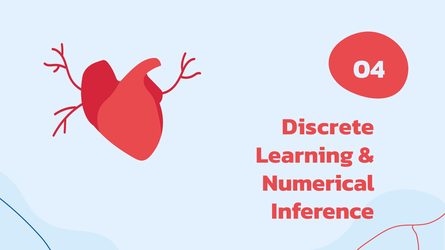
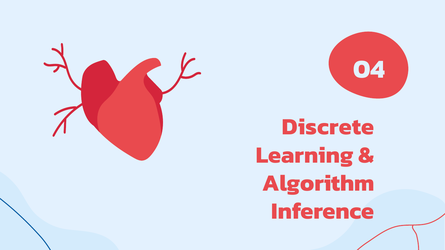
Numerical: Numerical -> Algorithm
